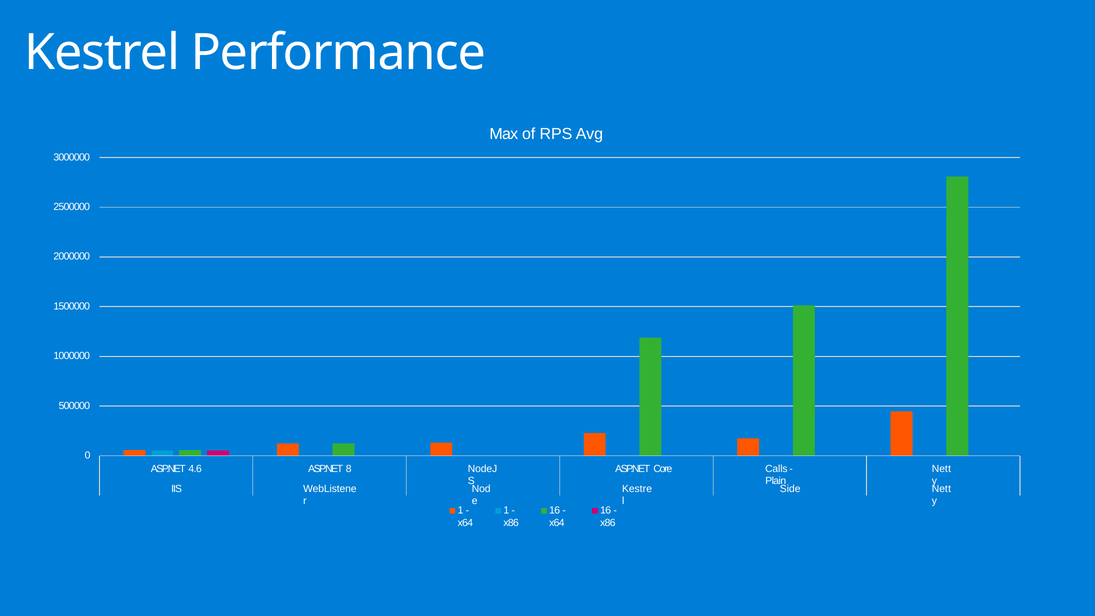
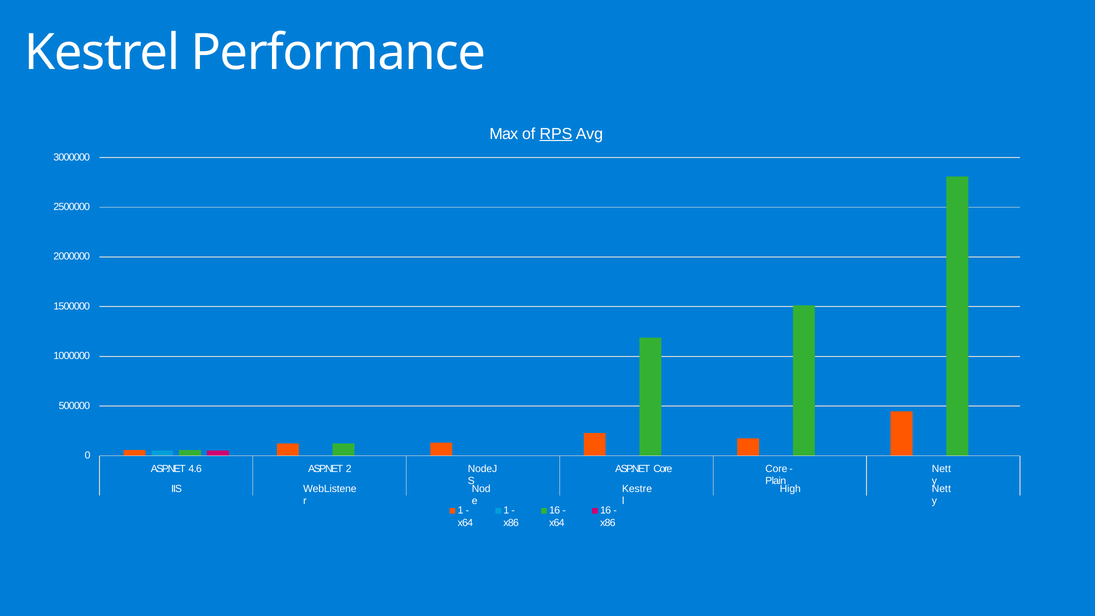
RPS underline: none -> present
8: 8 -> 2
Core Calls: Calls -> Core
Side: Side -> High
